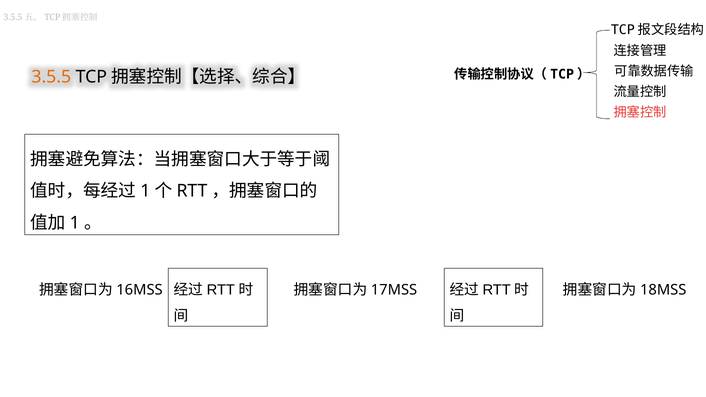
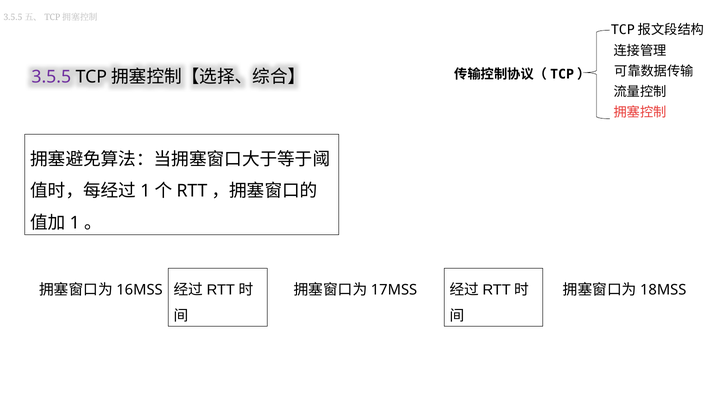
3.5.5 colour: orange -> purple
